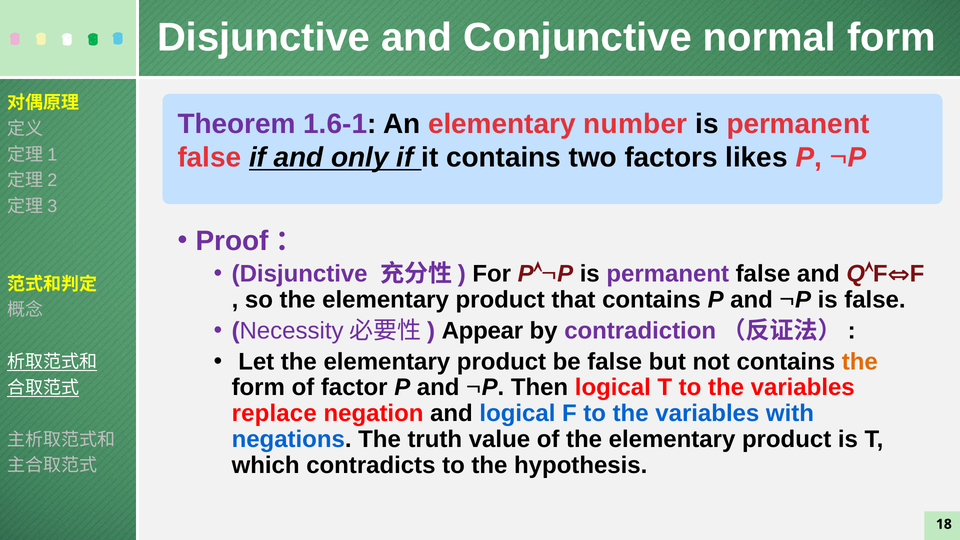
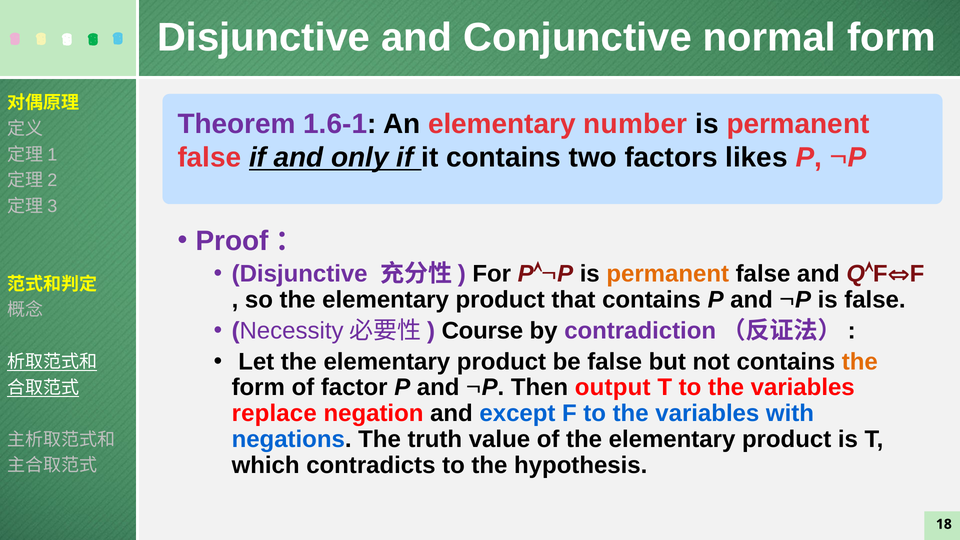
permanent at (668, 274) colour: purple -> orange
Appear: Appear -> Course
Then logical: logical -> output
and logical: logical -> except
